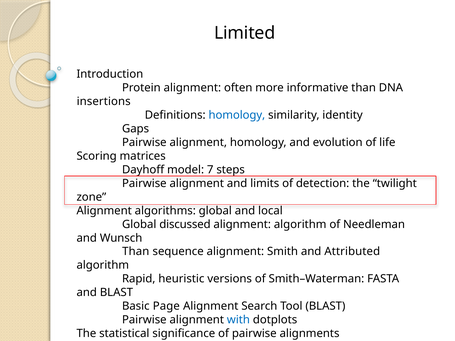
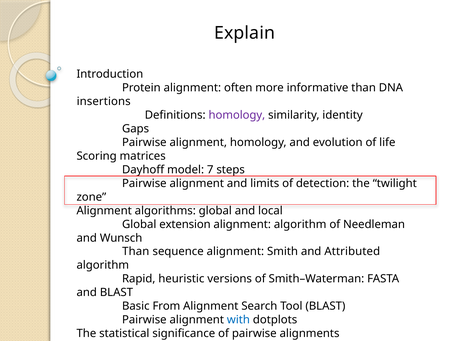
Limited: Limited -> Explain
homology at (237, 115) colour: blue -> purple
discussed: discussed -> extension
Page: Page -> From
